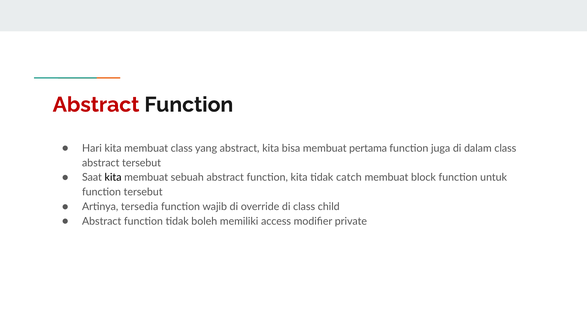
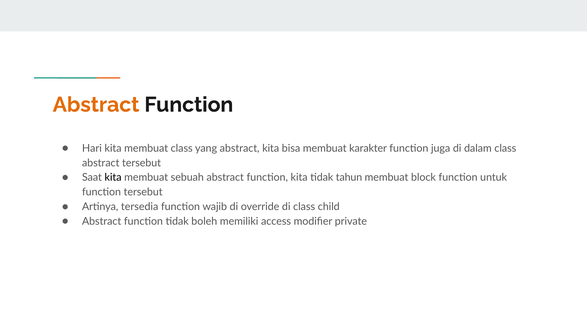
Abstract at (96, 105) colour: red -> orange
pertama: pertama -> karakter
catch: catch -> tahun
